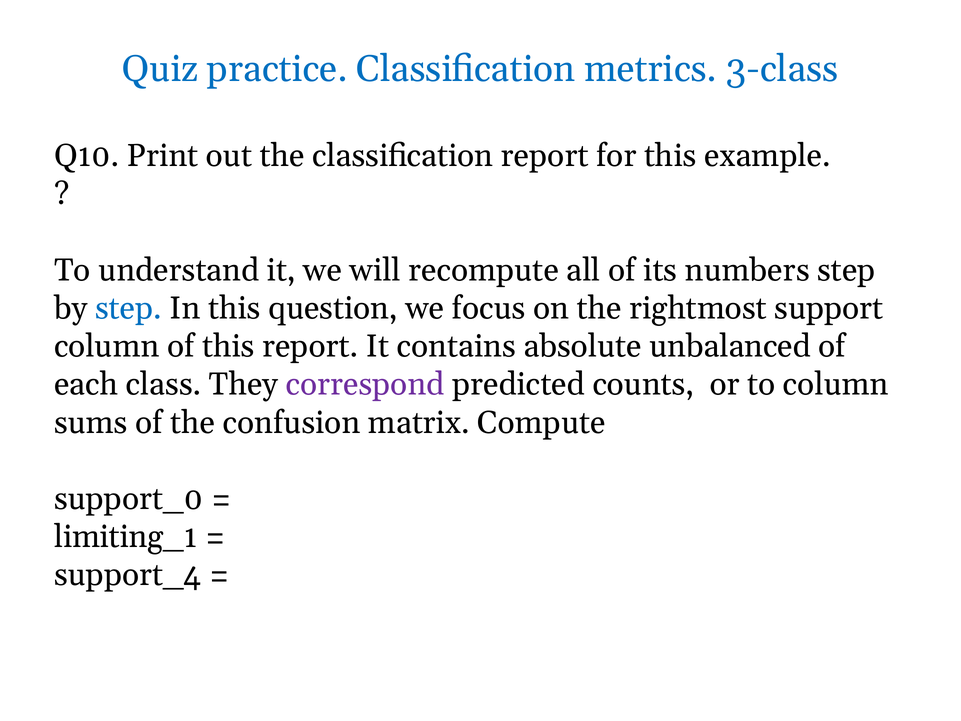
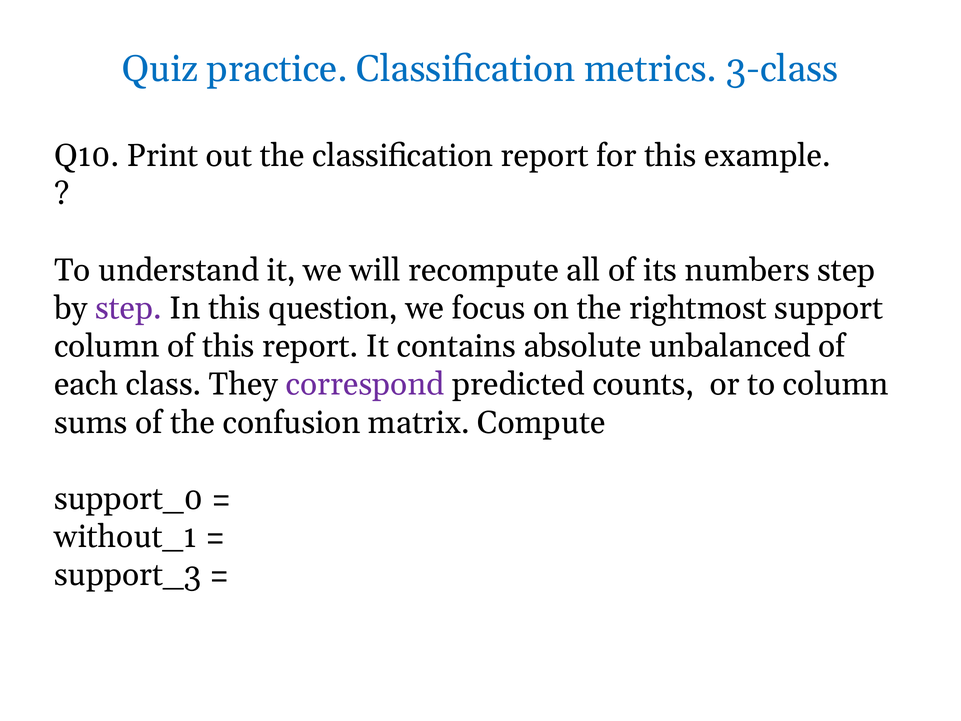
step at (128, 308) colour: blue -> purple
limiting_1: limiting_1 -> without_1
support_4: support_4 -> support_3
